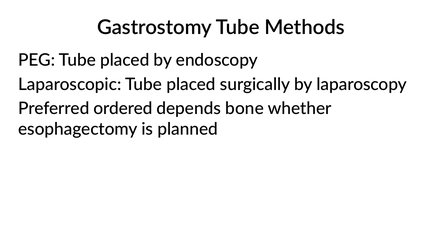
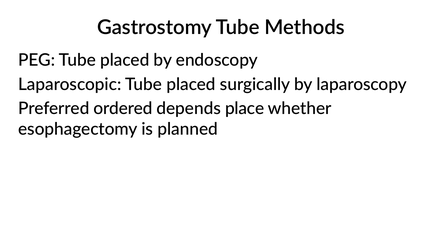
bone: bone -> place
